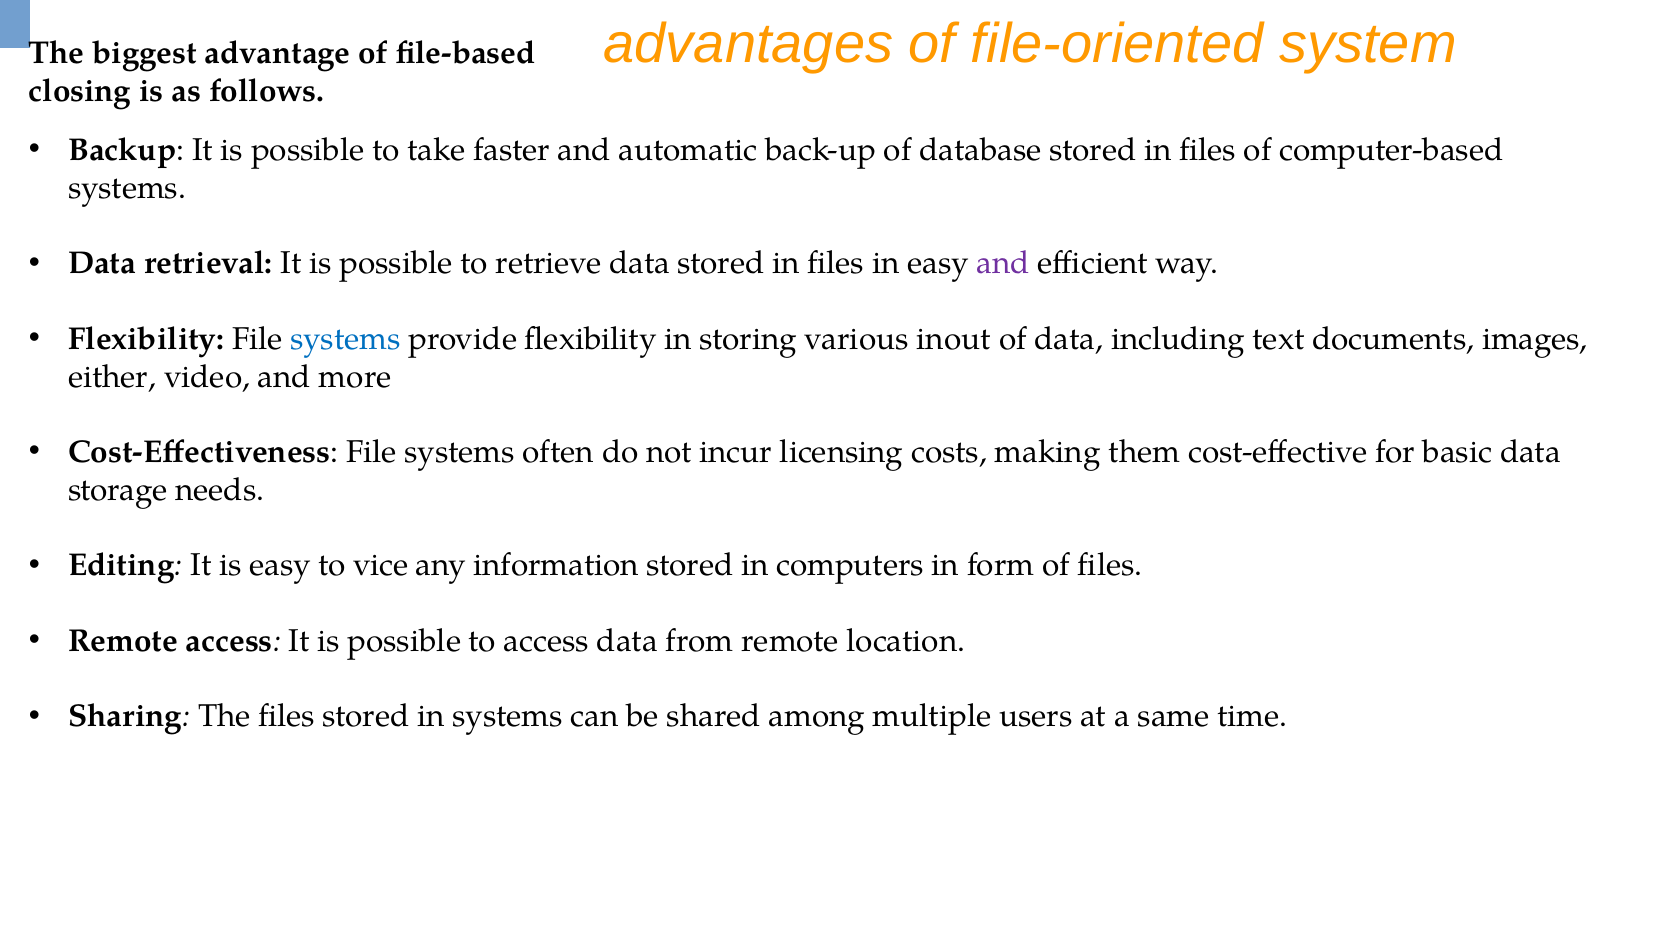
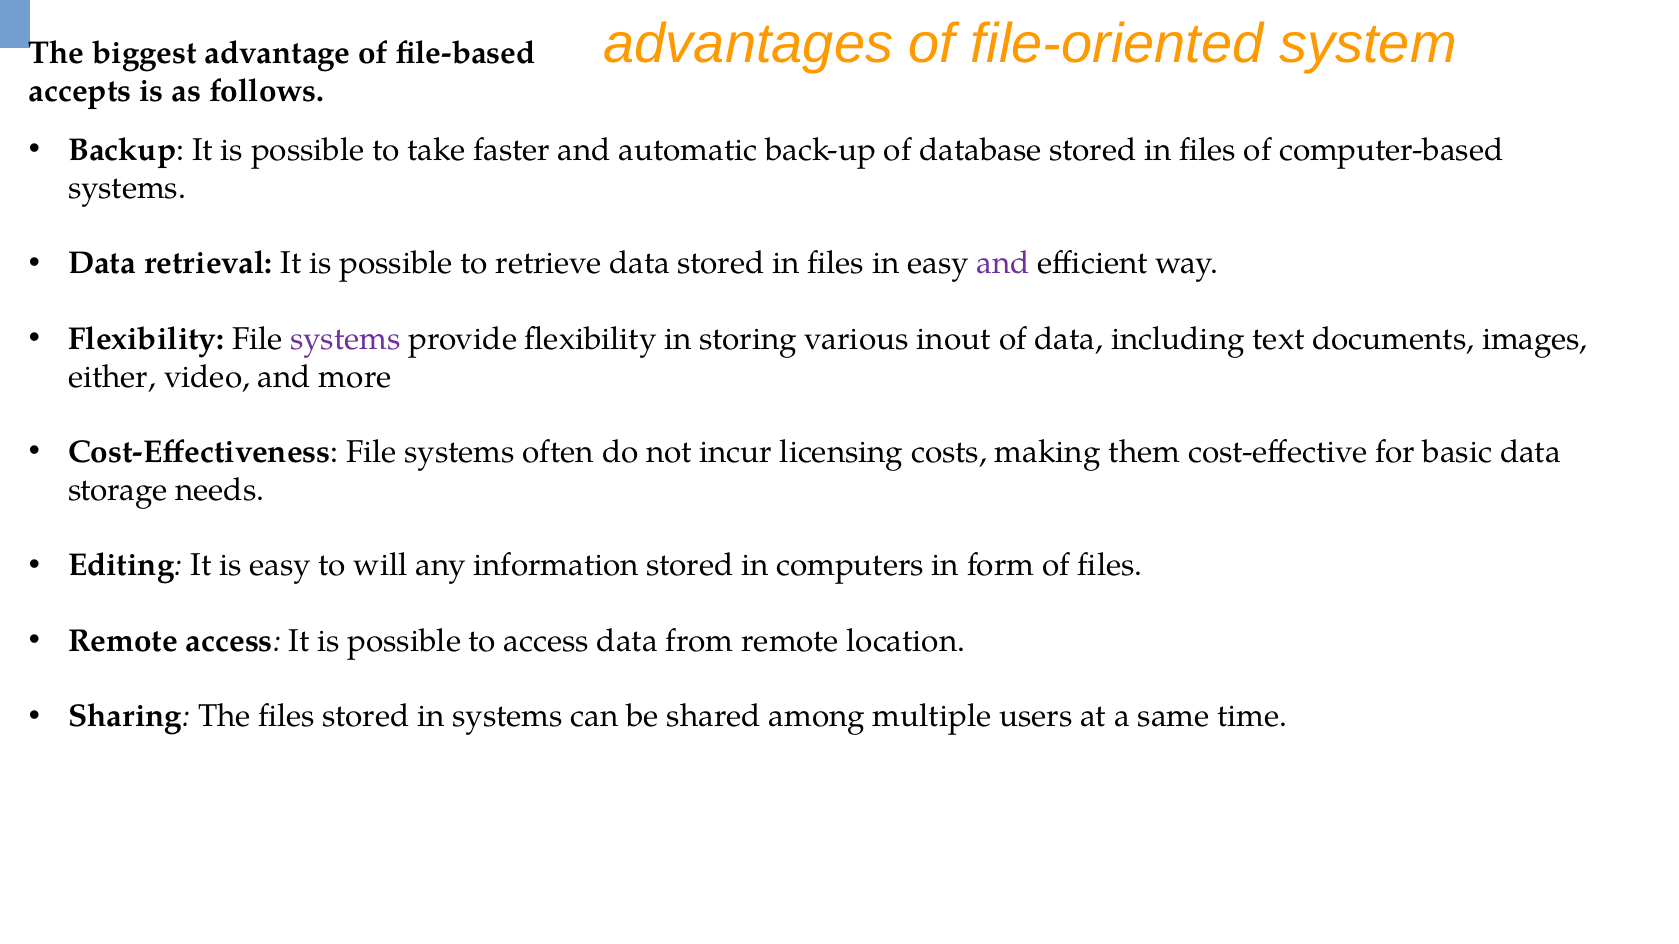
closing: closing -> accepts
systems at (345, 339) colour: blue -> purple
vice: vice -> will
